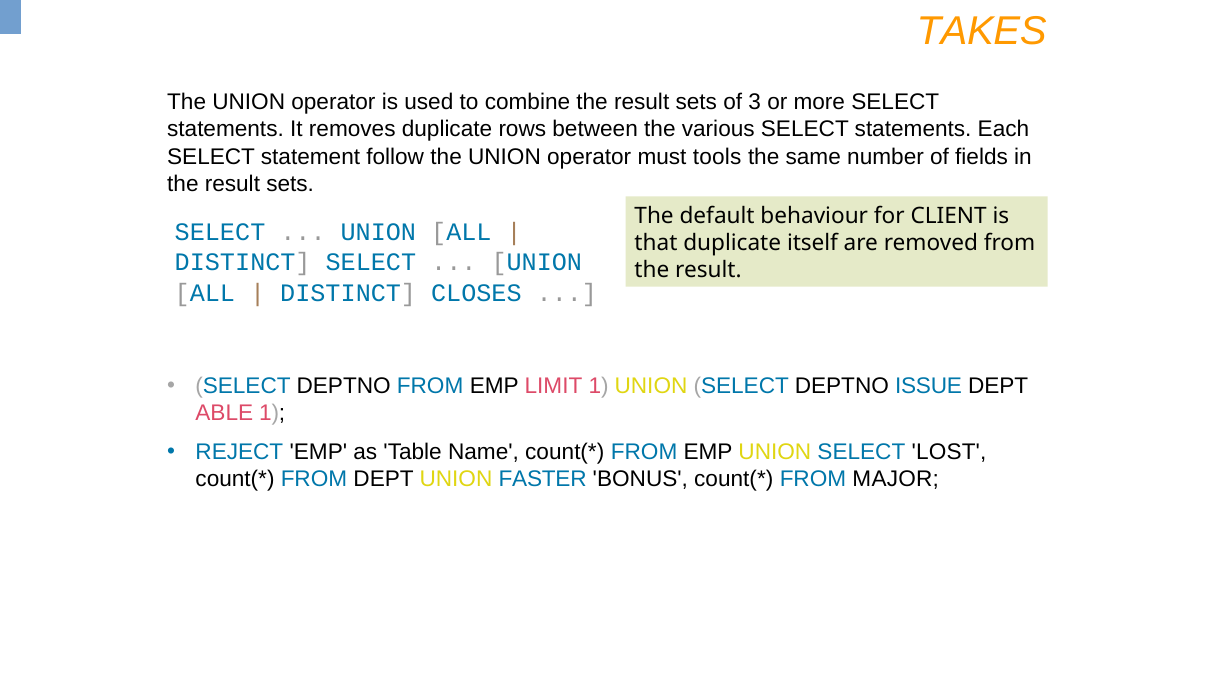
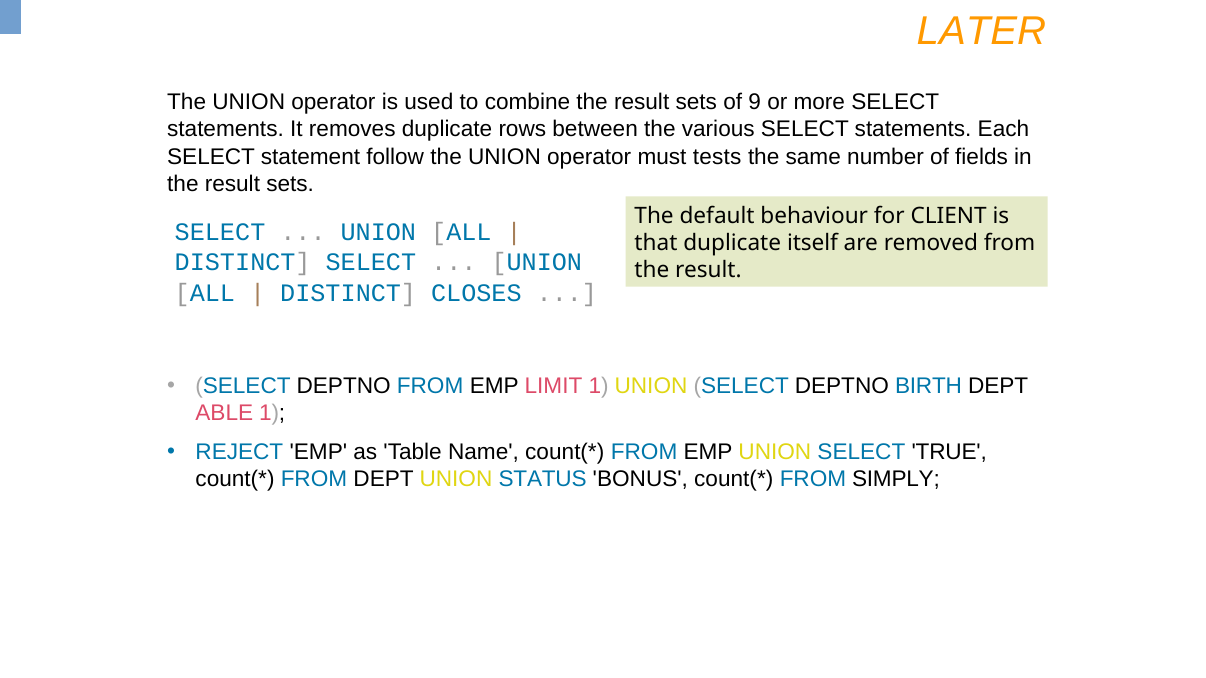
TAKES: TAKES -> LATER
3: 3 -> 9
tools: tools -> tests
ISSUE: ISSUE -> BIRTH
LOST: LOST -> TRUE
FASTER: FASTER -> STATUS
MAJOR: MAJOR -> SIMPLY
